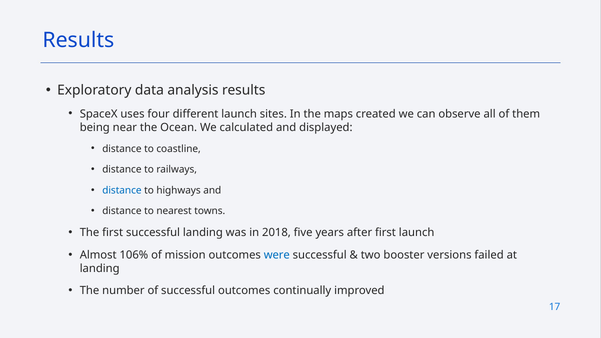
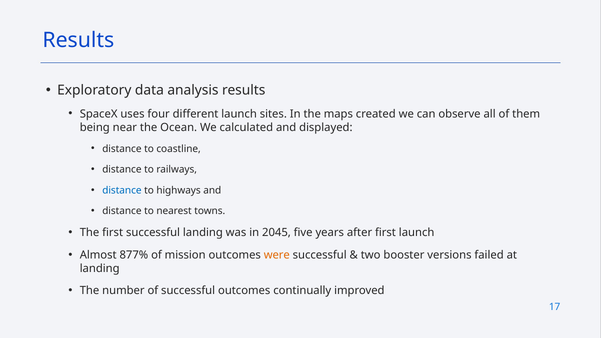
2018: 2018 -> 2045
106%: 106% -> 877%
were colour: blue -> orange
